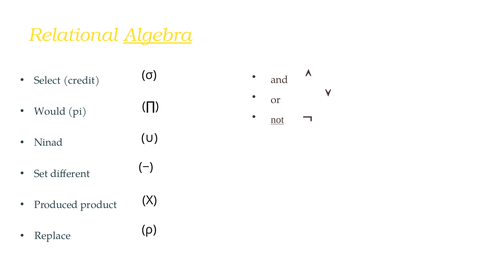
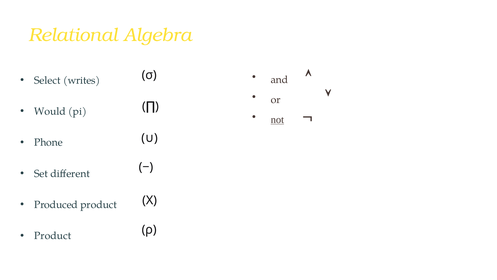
Algebra underline: present -> none
credit: credit -> writes
Ninad: Ninad -> Phone
Replace at (53, 236): Replace -> Product
